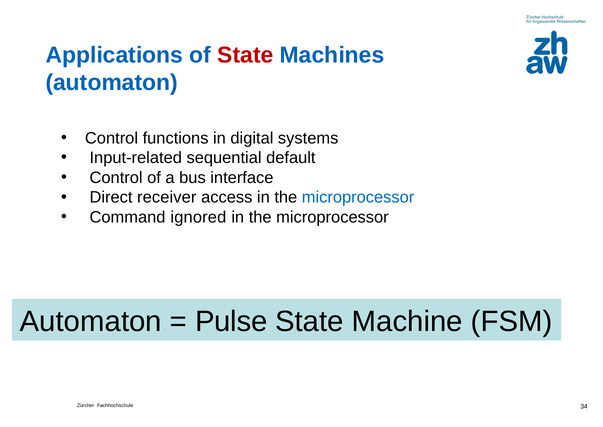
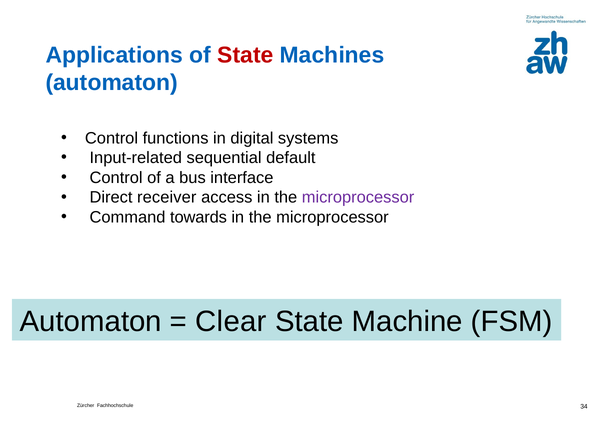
microprocessor at (358, 197) colour: blue -> purple
ignored: ignored -> towards
Pulse: Pulse -> Clear
